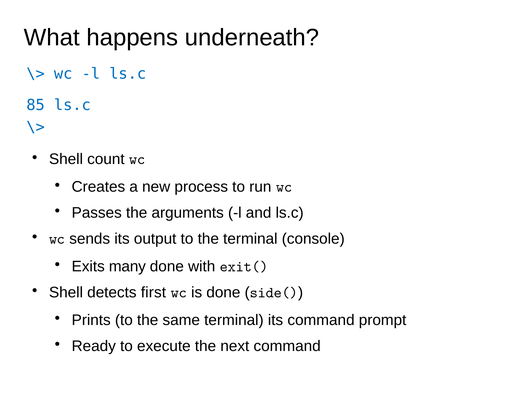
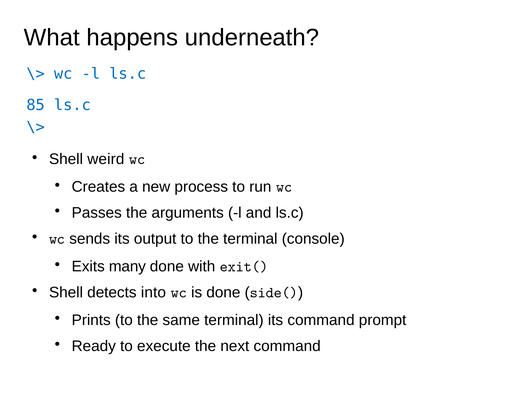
count: count -> weird
first: first -> into
